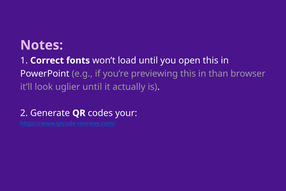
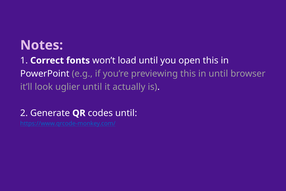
in than: than -> until
codes your: your -> until
